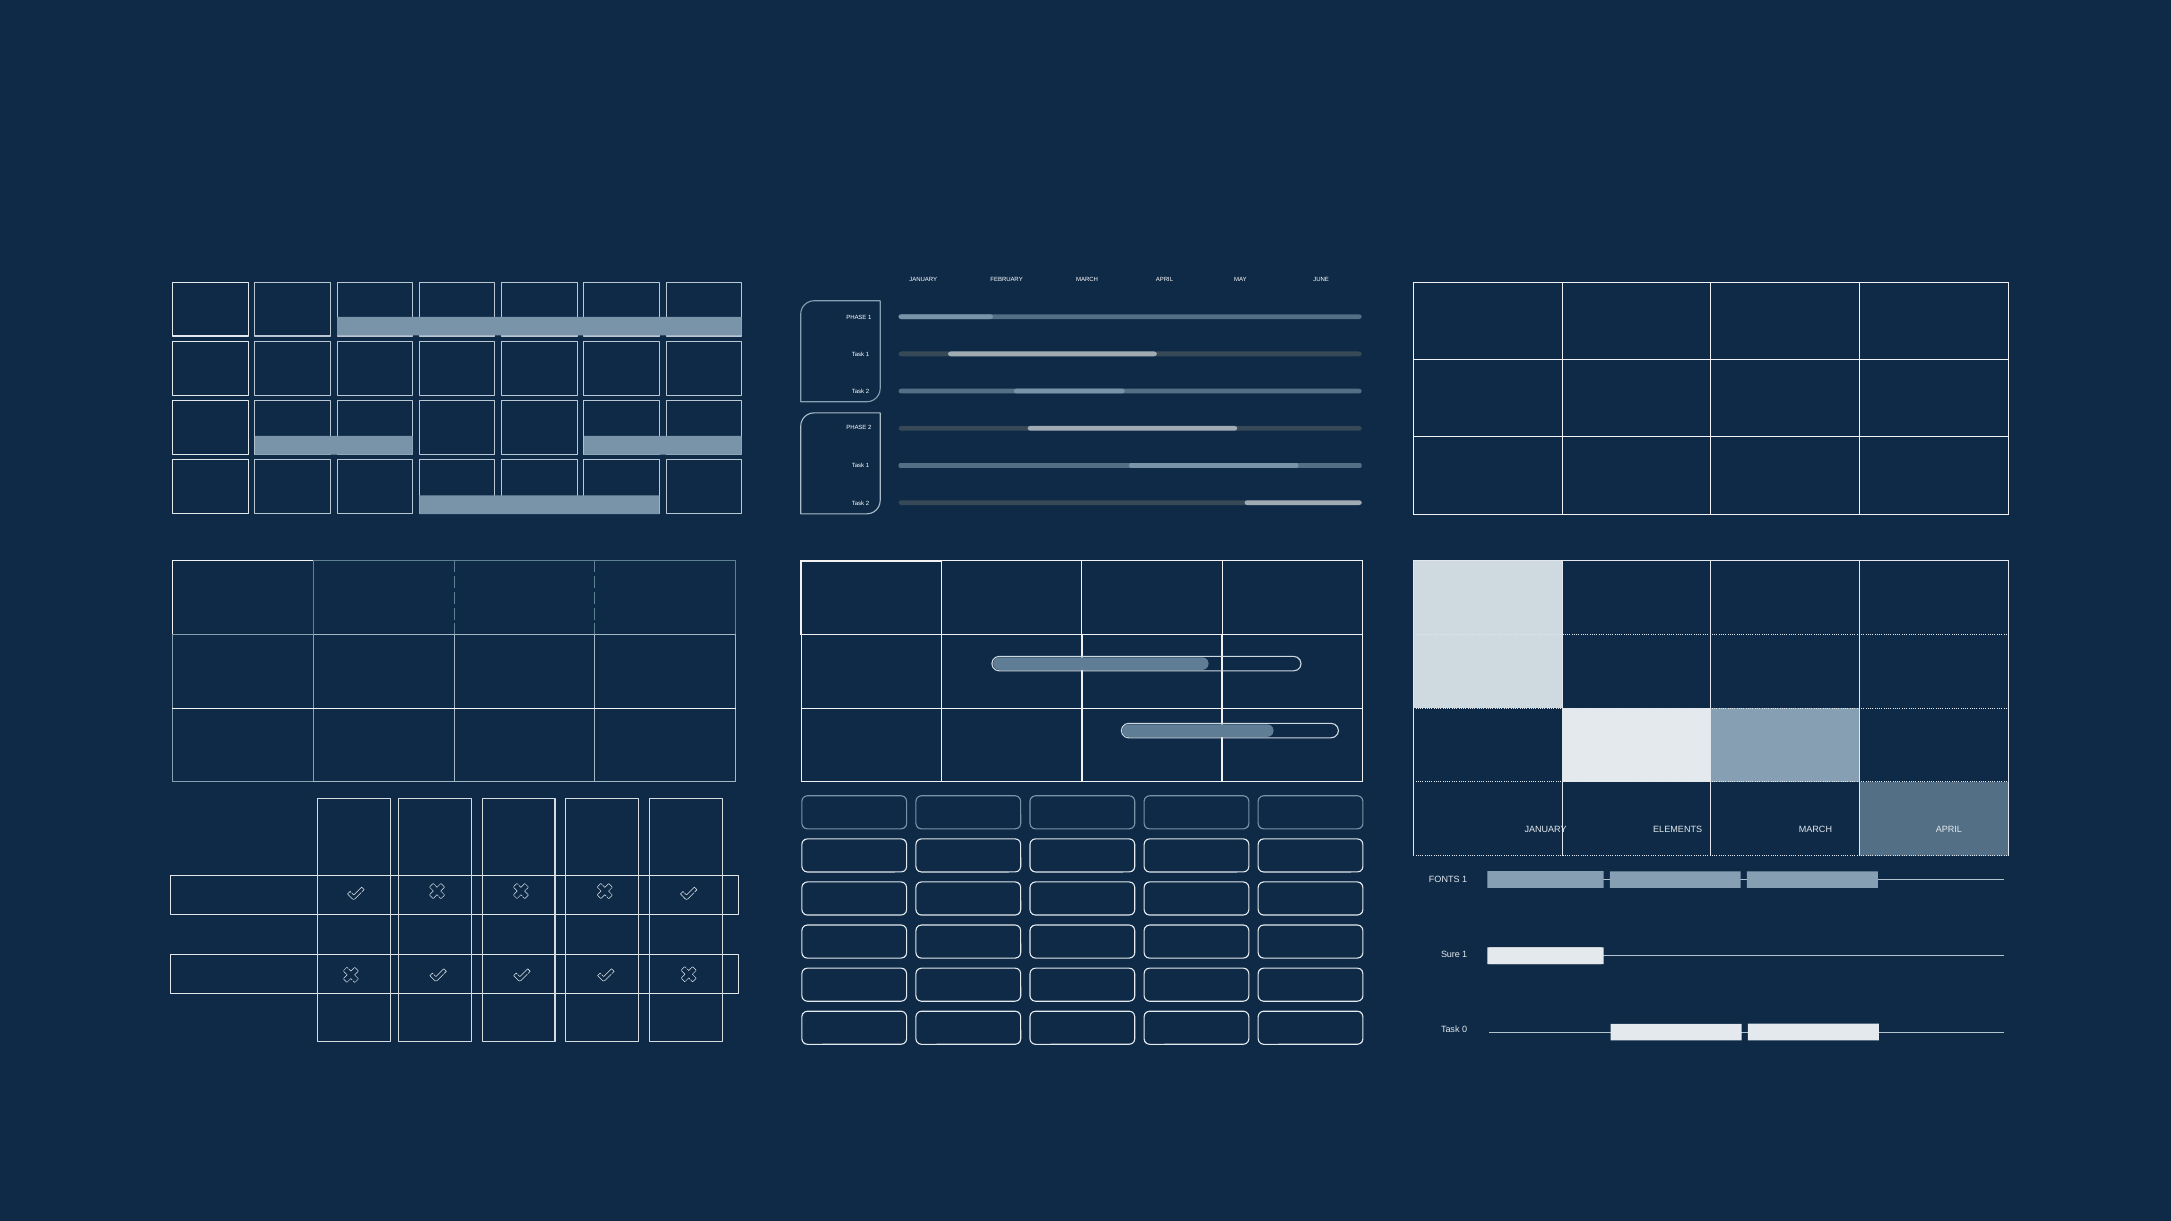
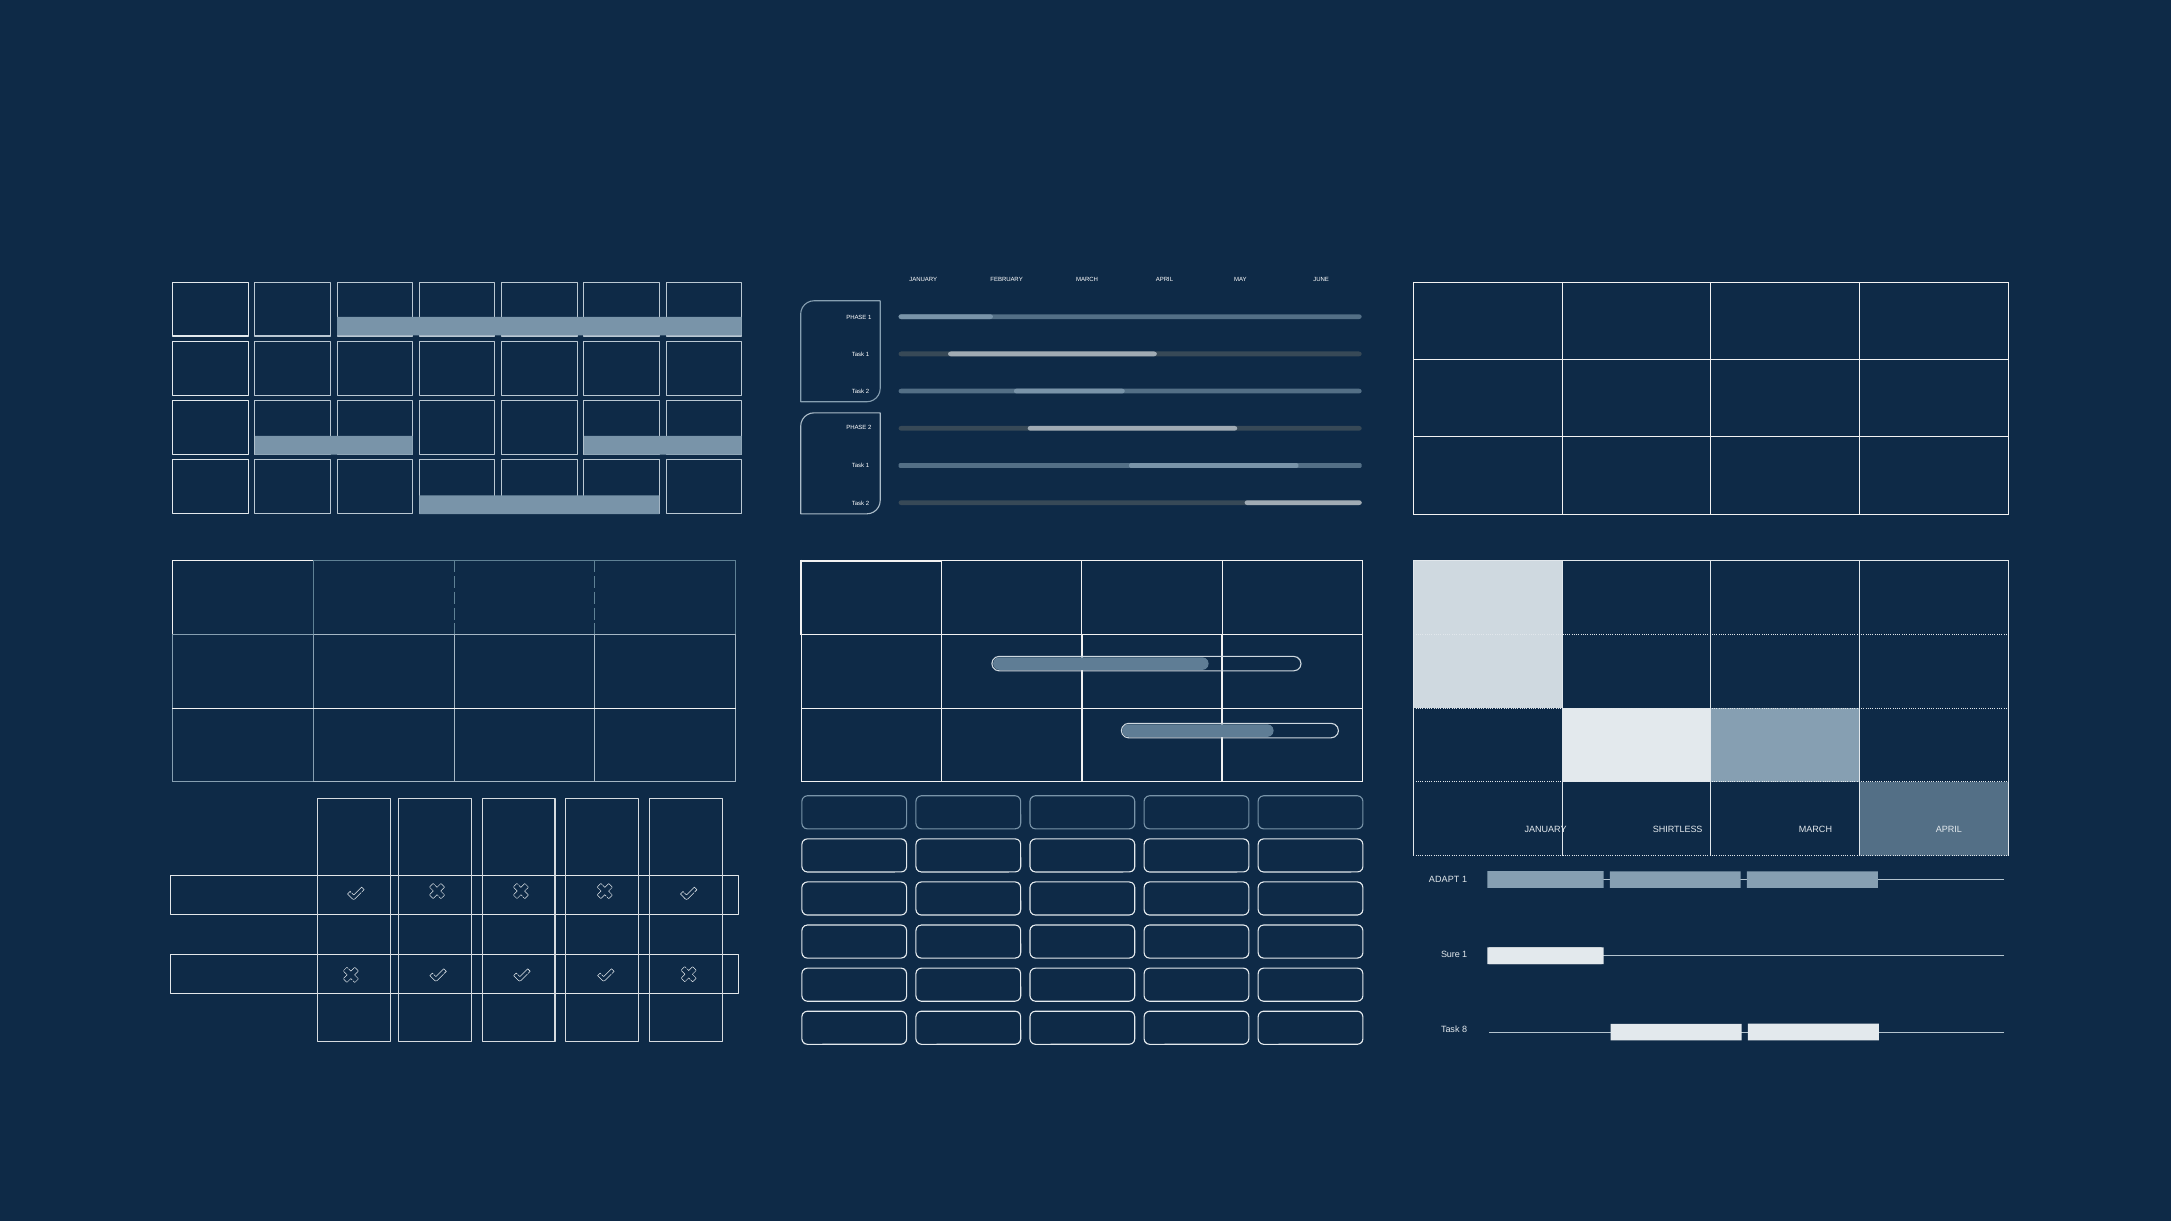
ELEMENTS: ELEMENTS -> SHIRTLESS
FONTS: FONTS -> ADAPT
0: 0 -> 8
